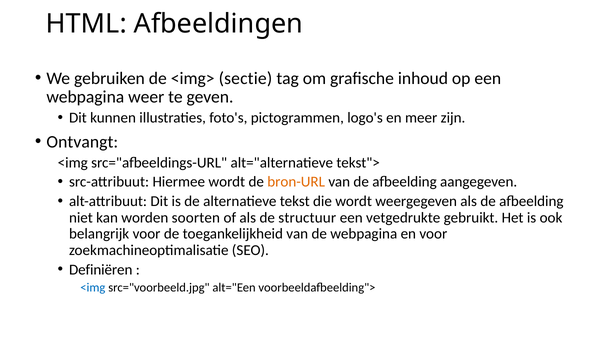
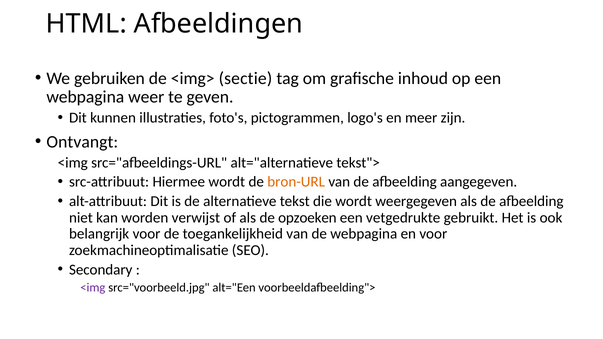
soorten: soorten -> verwijst
structuur: structuur -> opzoeken
Definiëren: Definiëren -> Secondary
<img at (93, 288) colour: blue -> purple
